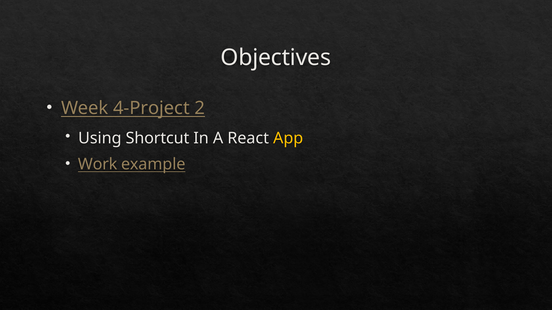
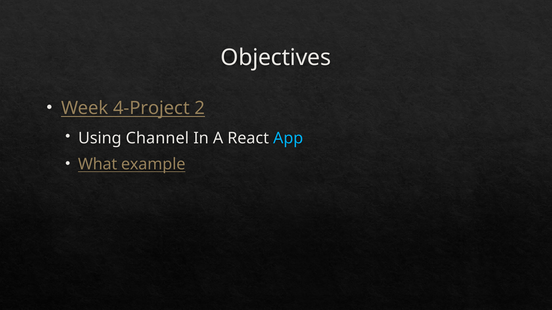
Shortcut: Shortcut -> Channel
App colour: yellow -> light blue
Work: Work -> What
